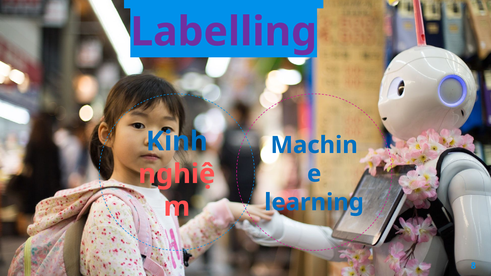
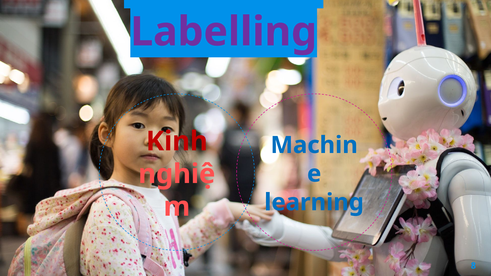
Kinh colour: blue -> red
